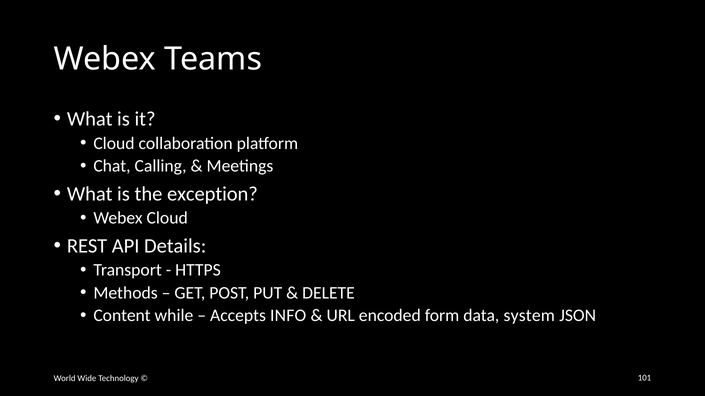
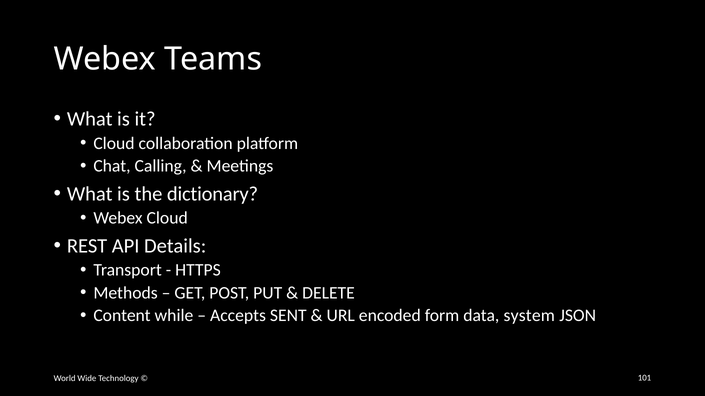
exception: exception -> dictionary
INFO: INFO -> SENT
